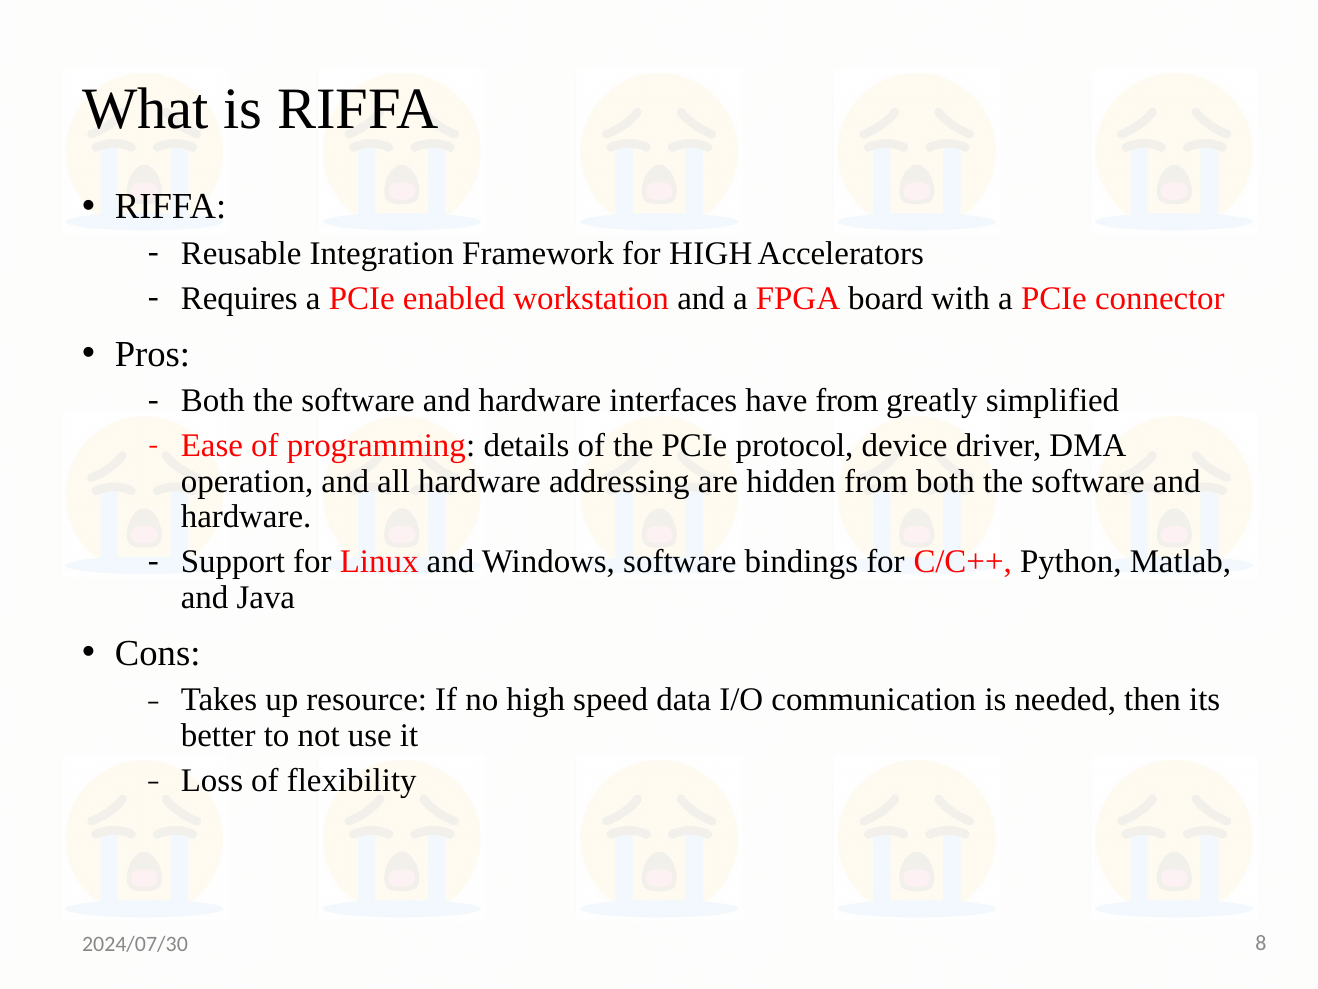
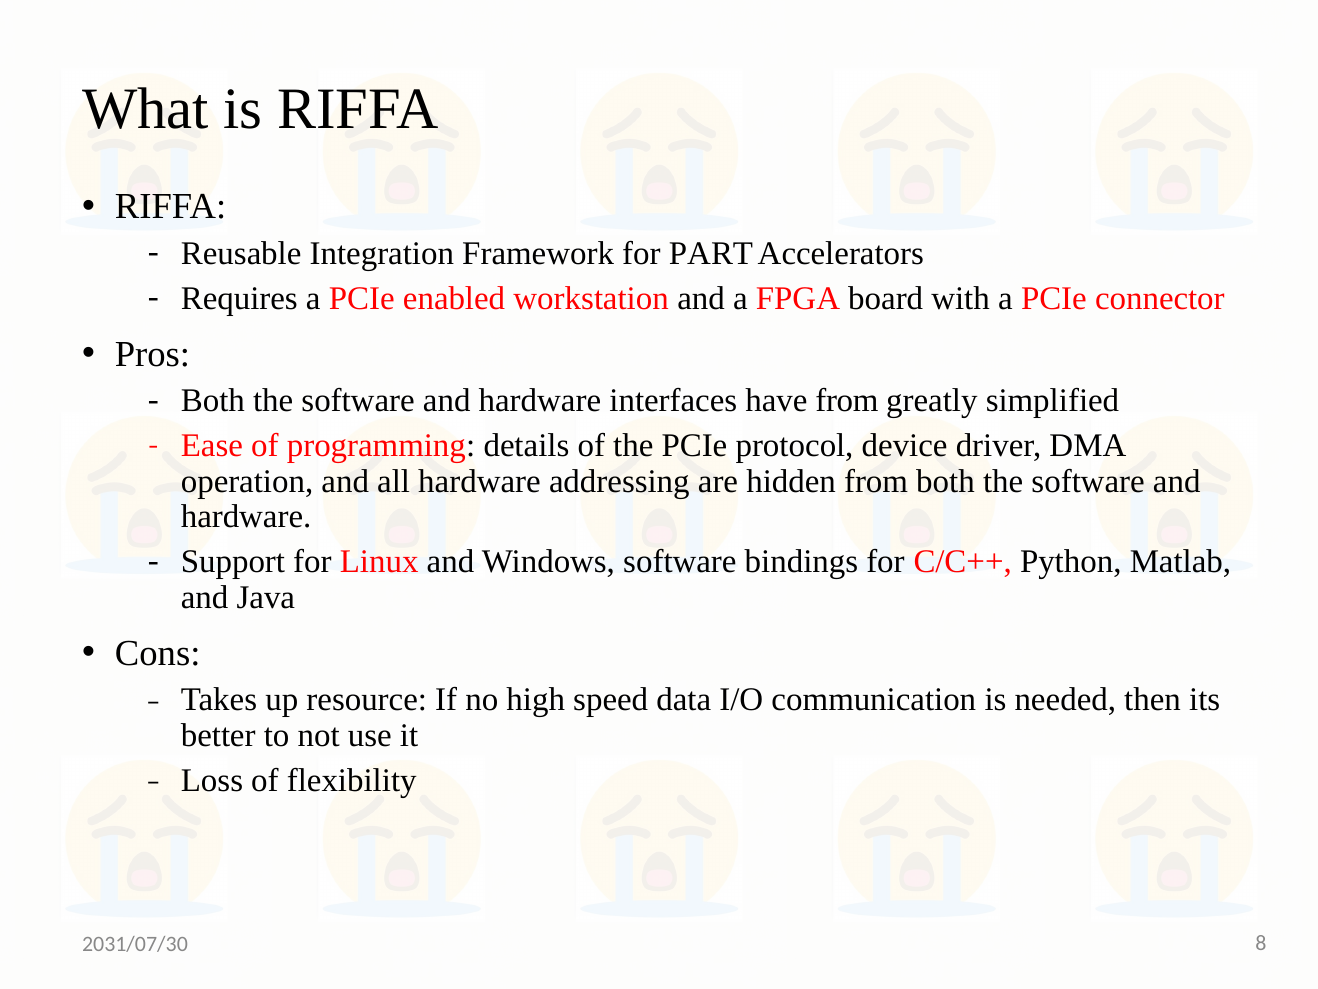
for HIGH: HIGH -> PART
2024/07/30: 2024/07/30 -> 2031/07/30
